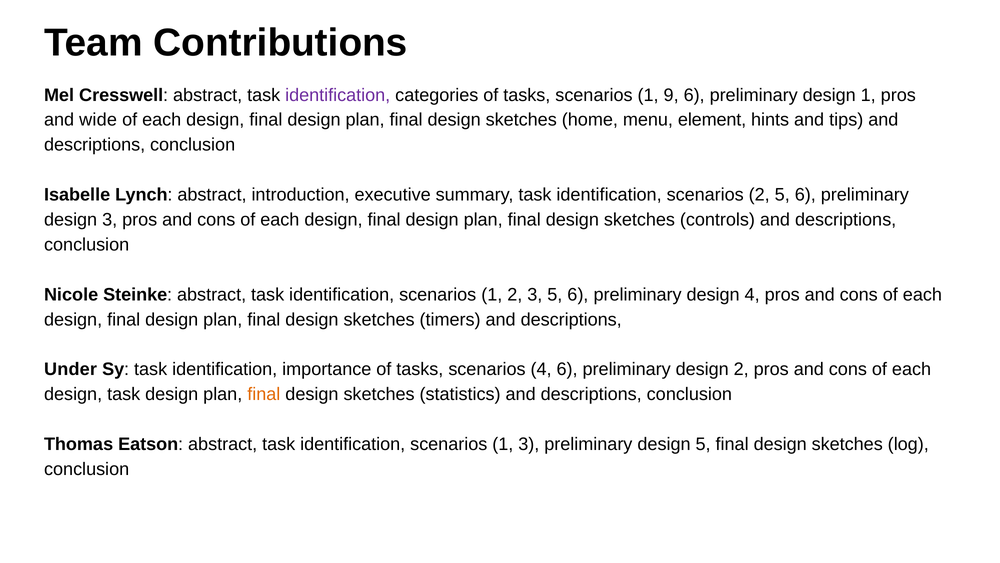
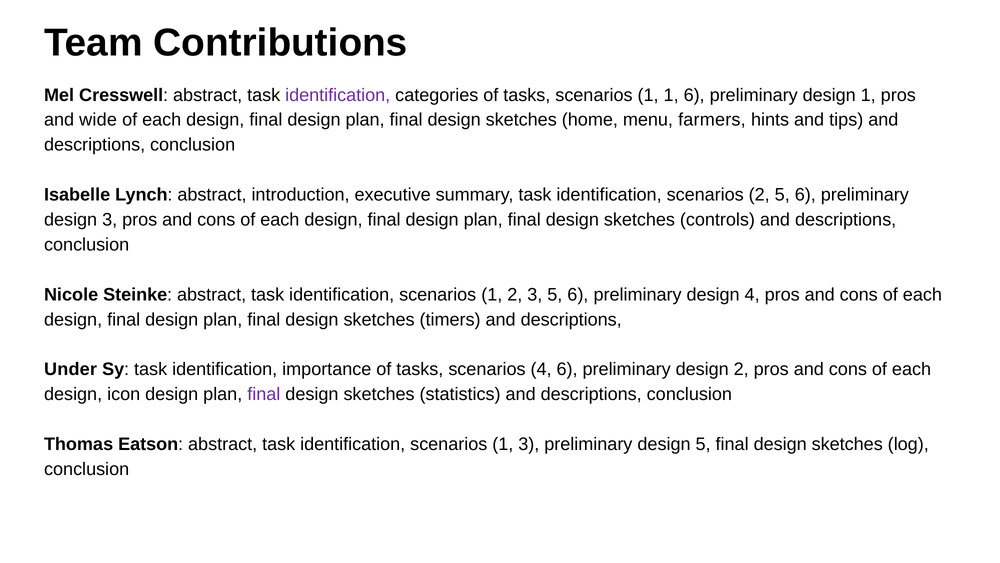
1 9: 9 -> 1
element: element -> farmers
design task: task -> icon
final at (264, 394) colour: orange -> purple
